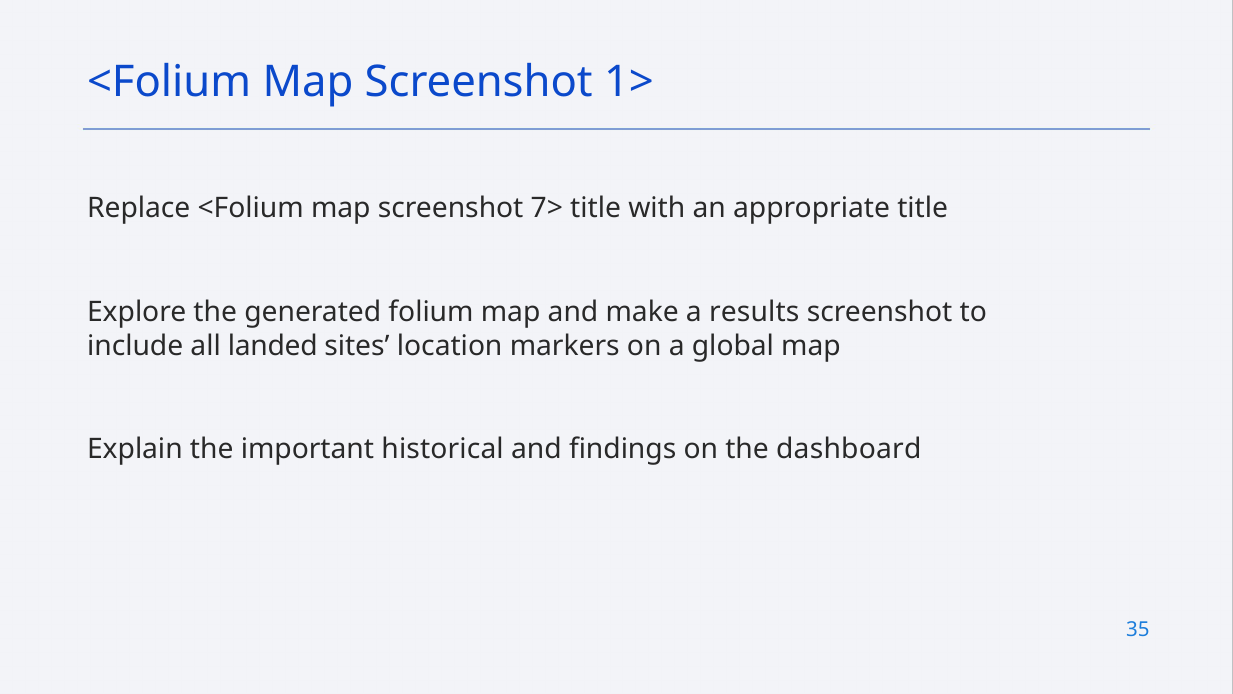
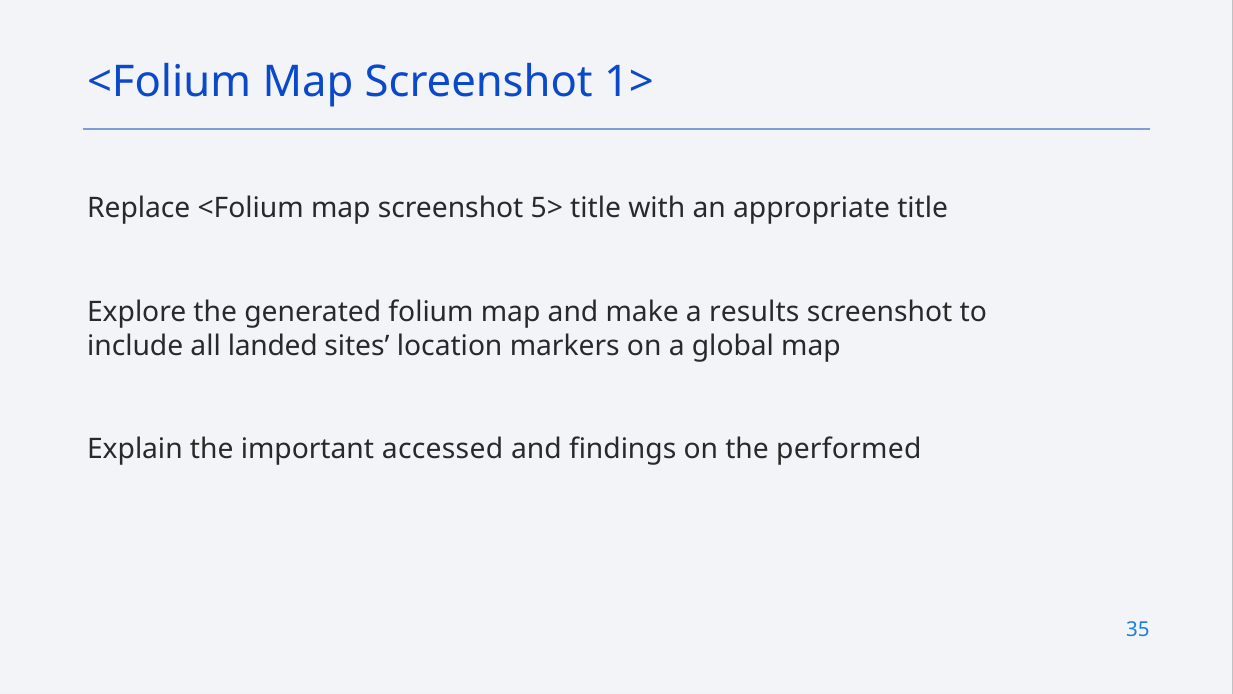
7>: 7> -> 5>
historical: historical -> accessed
dashboard: dashboard -> performed
